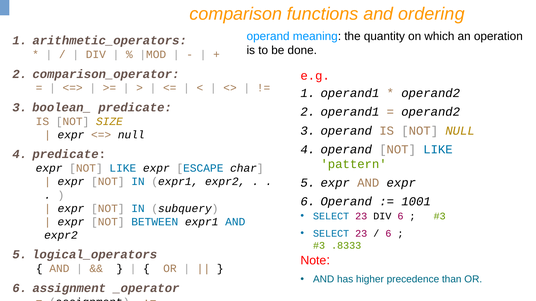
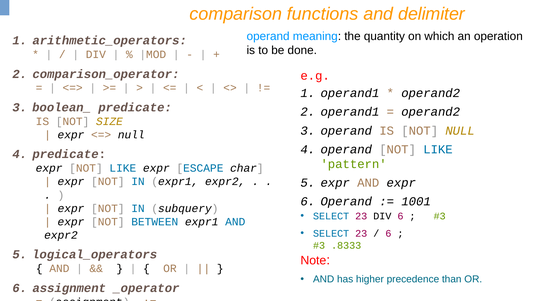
ordering: ordering -> delimiter
